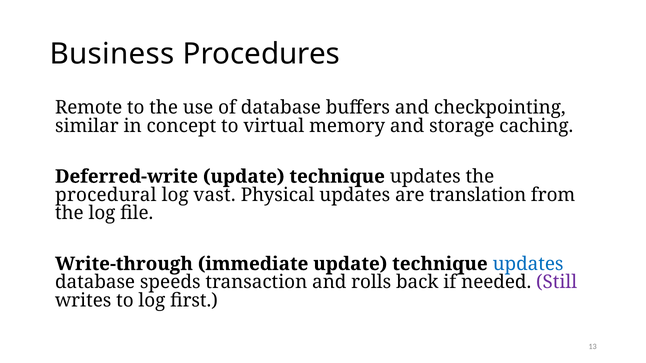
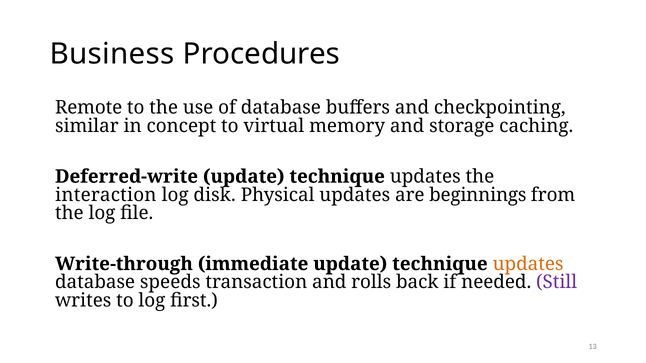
procedural: procedural -> interaction
vast: vast -> disk
translation: translation -> beginnings
updates at (528, 264) colour: blue -> orange
